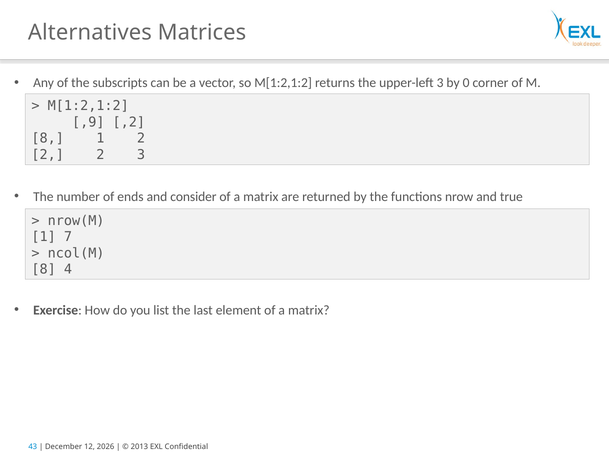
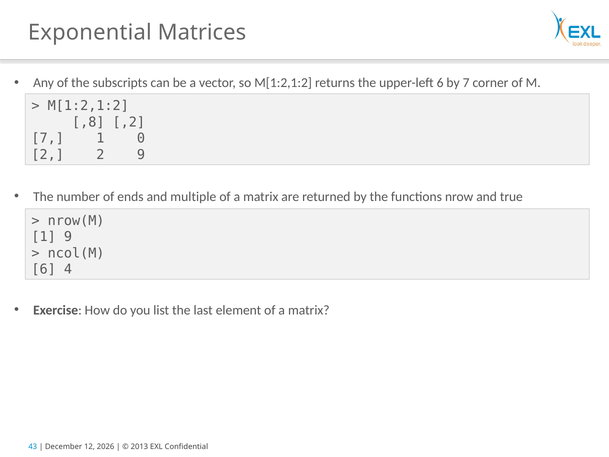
Alternatives: Alternatives -> Exponential
upper-left 3: 3 -> 6
by 0: 0 -> 7
,9: ,9 -> ,8
8 at (48, 138): 8 -> 7
1 2: 2 -> 0
2 3: 3 -> 9
consider: consider -> multiple
1 7: 7 -> 9
8 at (44, 269): 8 -> 6
